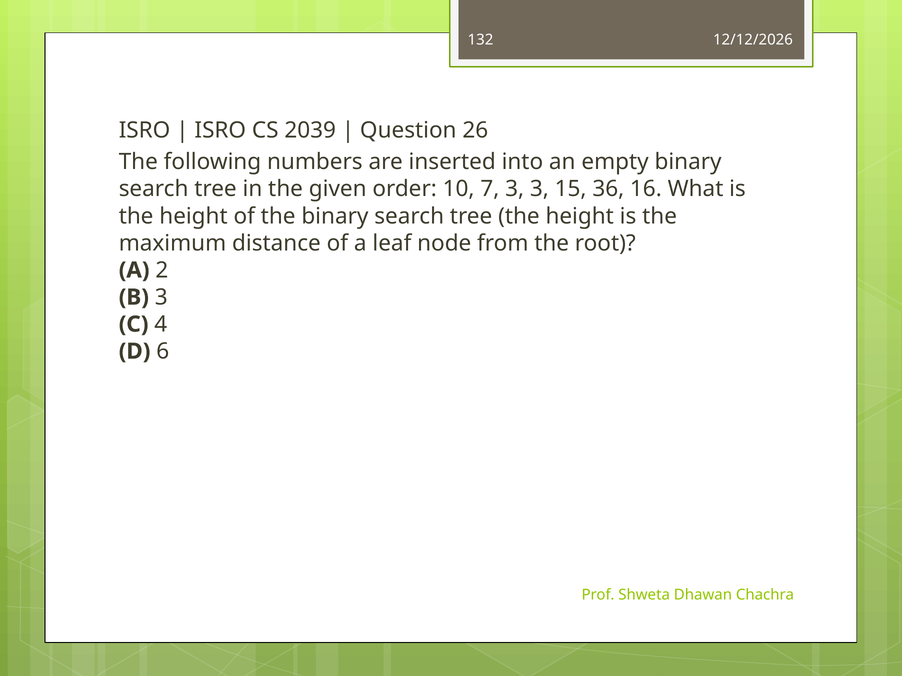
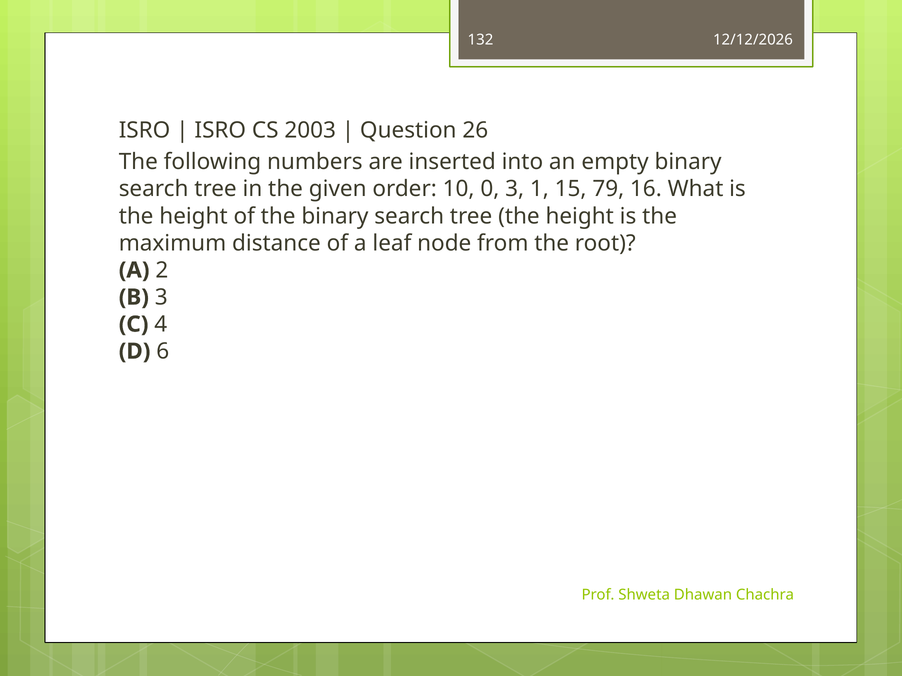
2039: 2039 -> 2003
7: 7 -> 0
3 3: 3 -> 1
36: 36 -> 79
